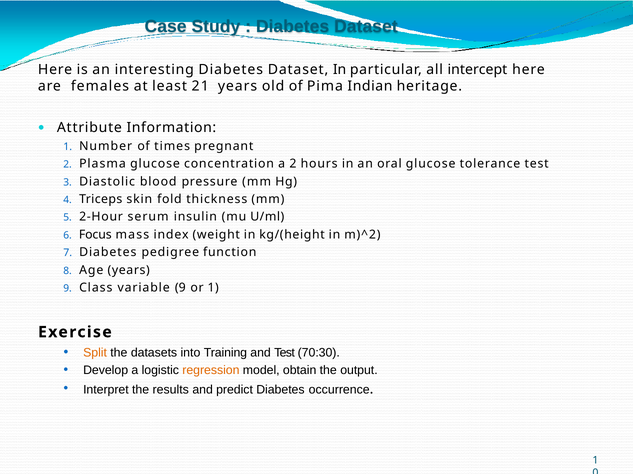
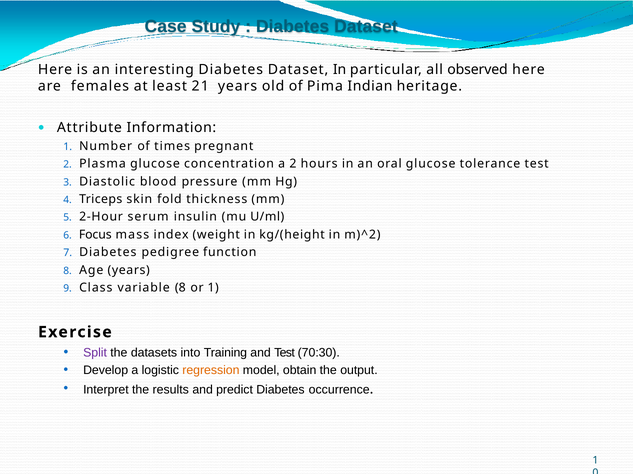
intercept: intercept -> observed
variable 9: 9 -> 8
Split colour: orange -> purple
